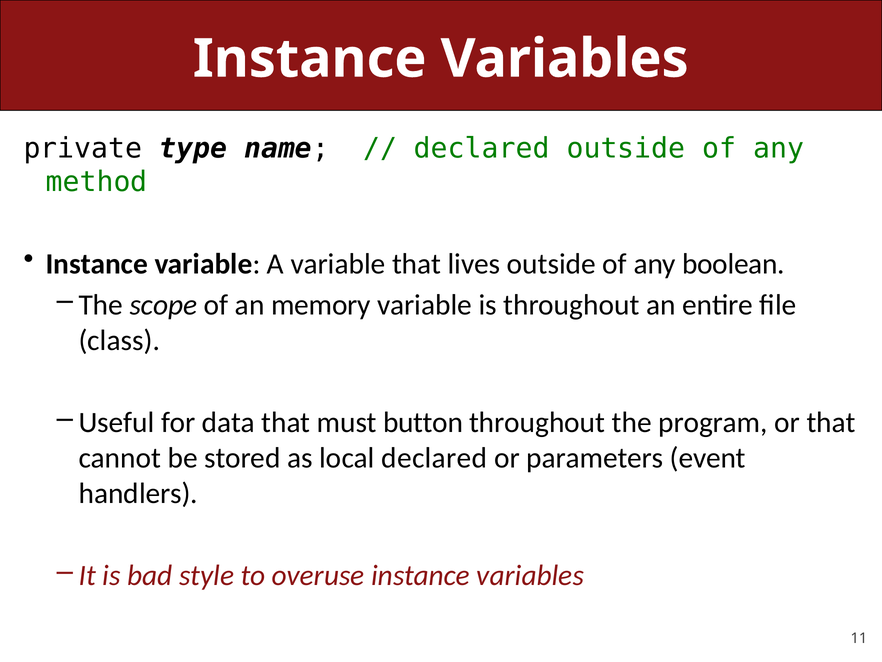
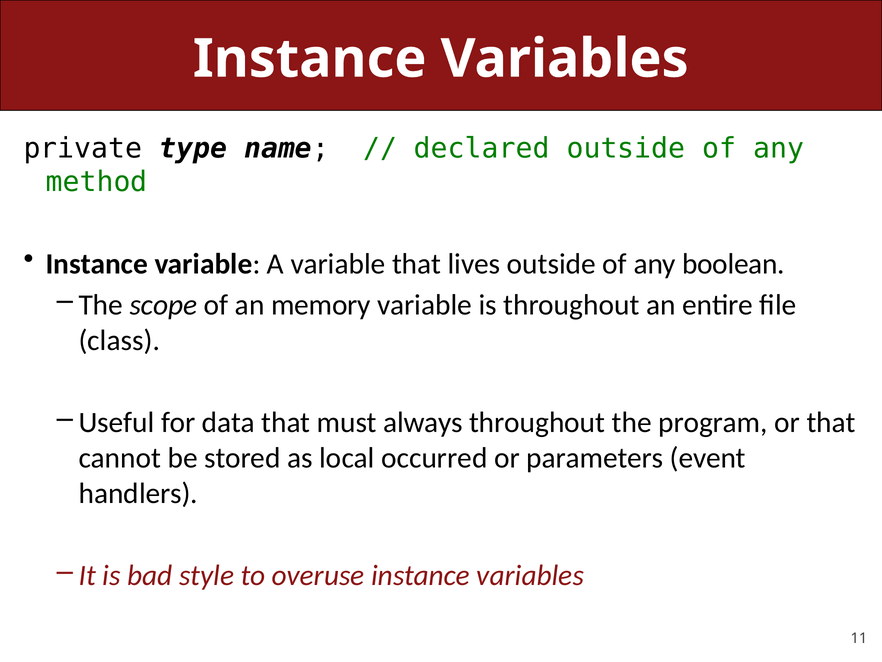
button: button -> always
local declared: declared -> occurred
